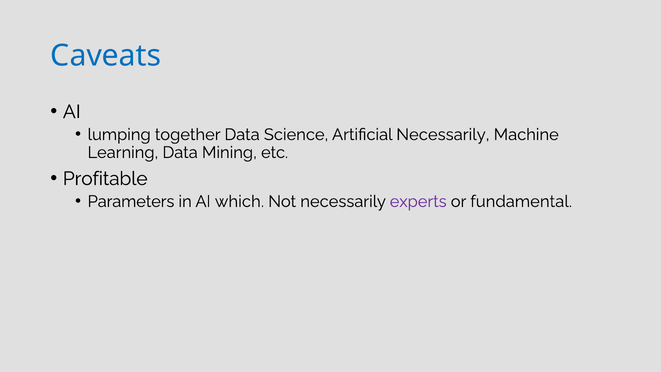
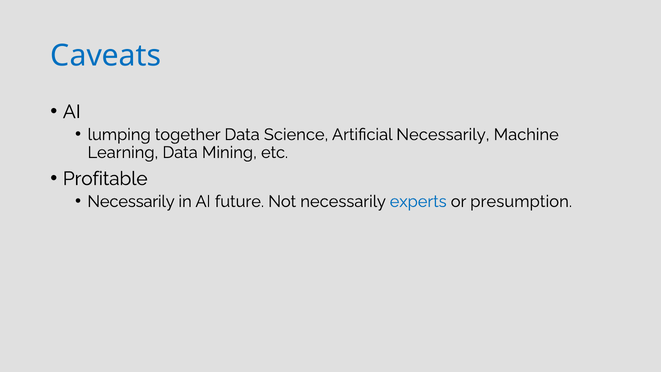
Parameters at (131, 201): Parameters -> Necessarily
which: which -> future
experts colour: purple -> blue
fundamental: fundamental -> presumption
